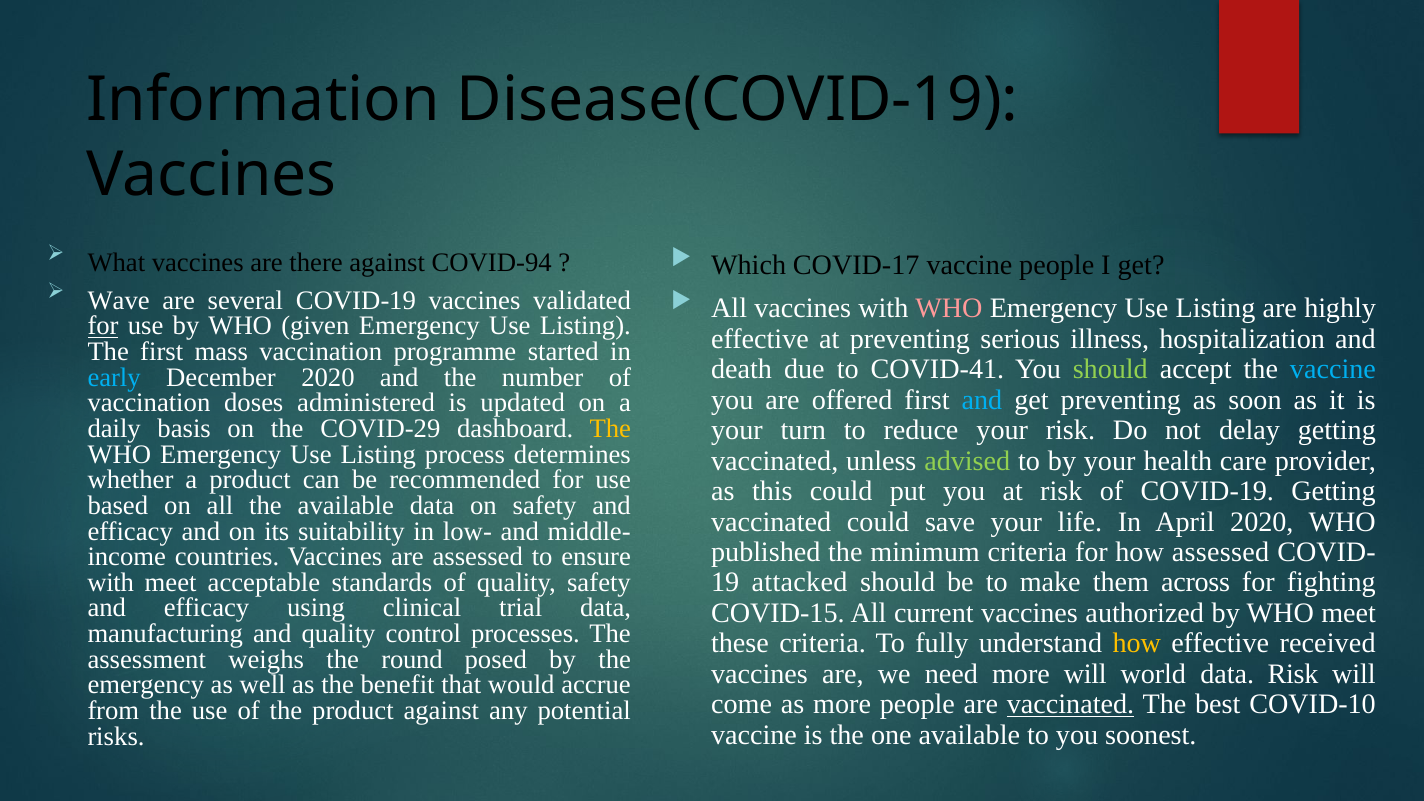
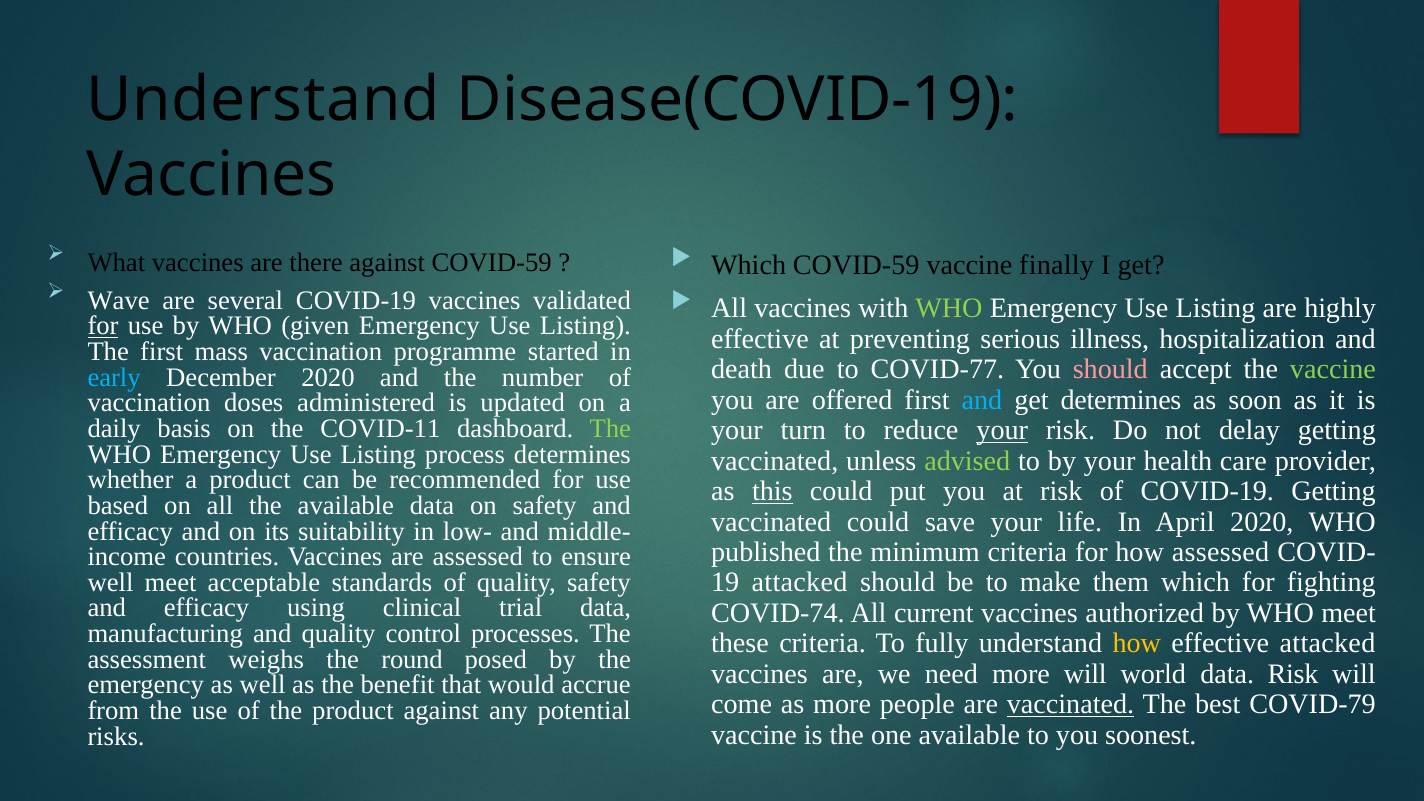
Information at (263, 100): Information -> Understand
against COVID-94: COVID-94 -> COVID-59
Which COVID-17: COVID-17 -> COVID-59
vaccine people: people -> finally
WHO at (949, 309) colour: pink -> light green
COVID-41: COVID-41 -> COVID-77
should at (1110, 370) colour: light green -> pink
vaccine at (1333, 370) colour: light blue -> light green
get preventing: preventing -> determines
COVID-29: COVID-29 -> COVID-11
The at (610, 429) colour: yellow -> light green
your at (1002, 430) underline: none -> present
this underline: none -> present
them across: across -> which
with at (111, 582): with -> well
COVID-15: COVID-15 -> COVID-74
effective received: received -> attacked
COVID-10: COVID-10 -> COVID-79
